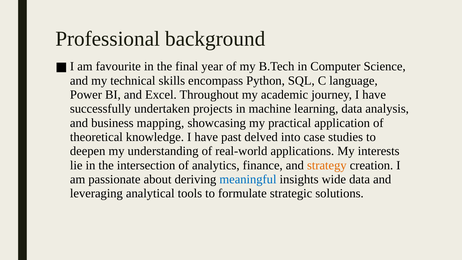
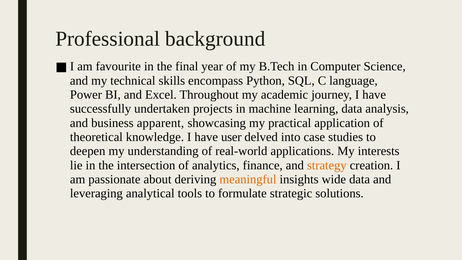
mapping: mapping -> apparent
past: past -> user
meaningful colour: blue -> orange
